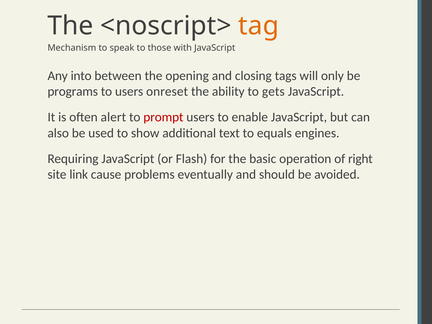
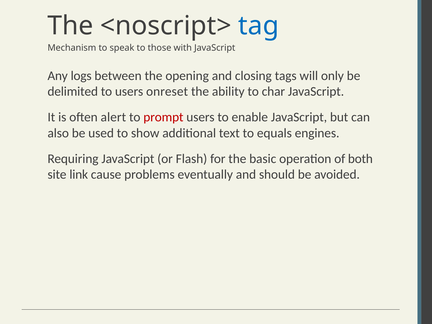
tag colour: orange -> blue
into: into -> logs
programs: programs -> delimited
gets: gets -> char
right: right -> both
